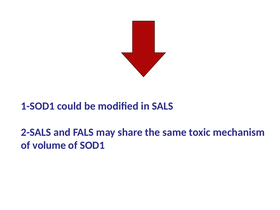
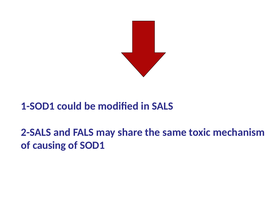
volume: volume -> causing
